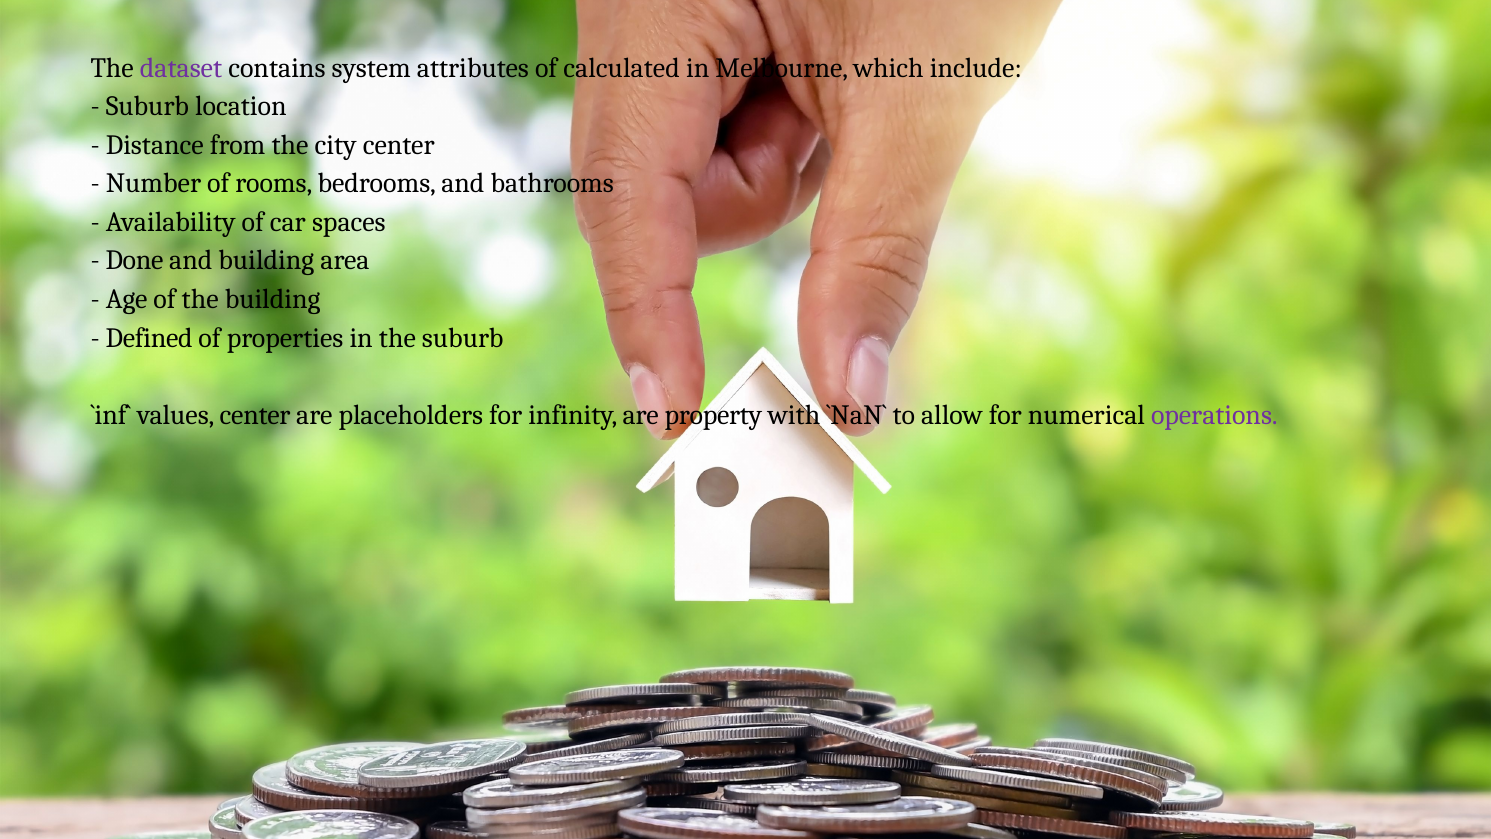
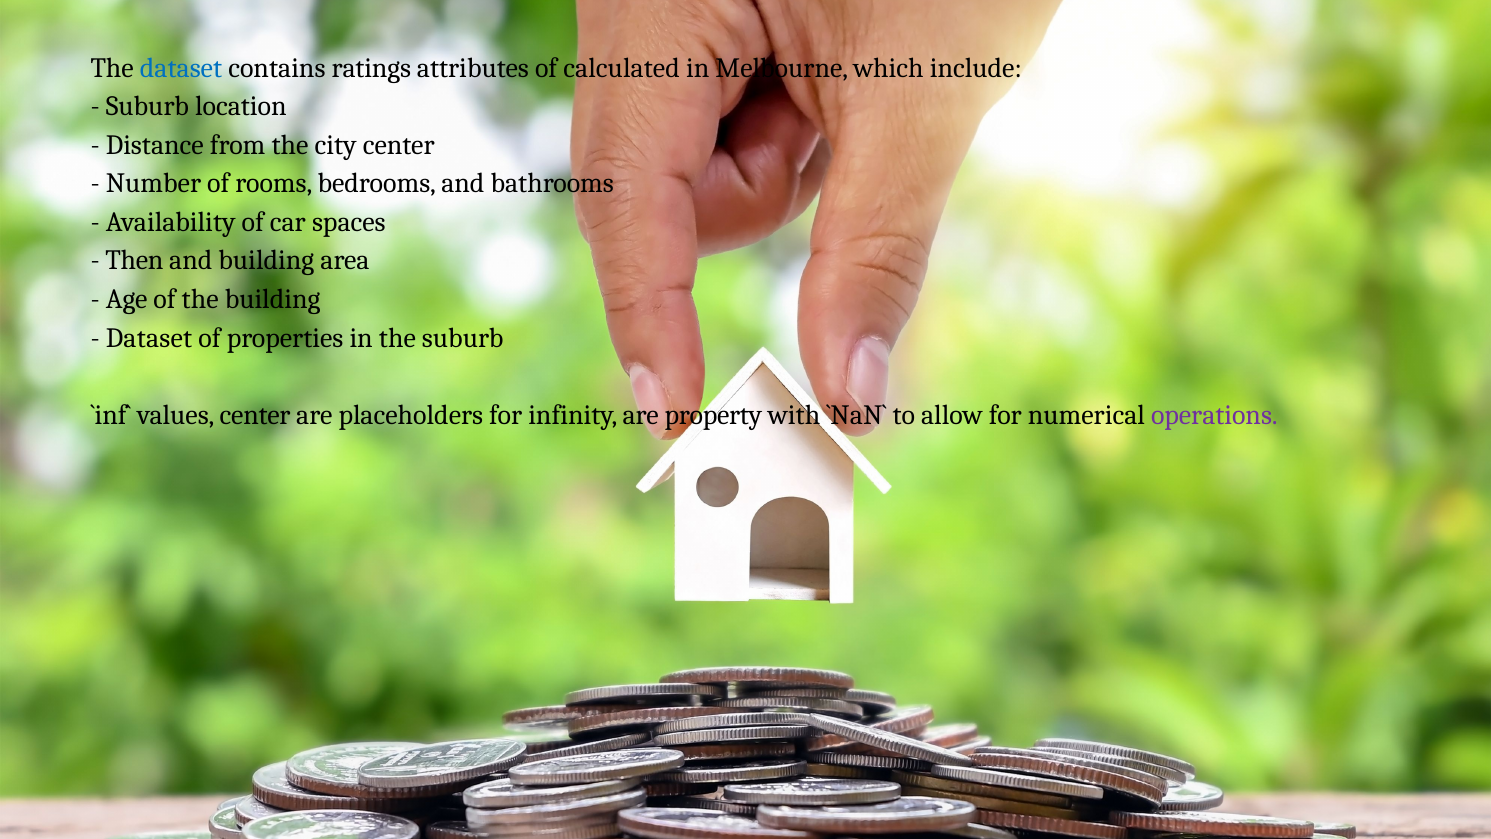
dataset at (181, 68) colour: purple -> blue
system: system -> ratings
Done: Done -> Then
Defined at (149, 338): Defined -> Dataset
